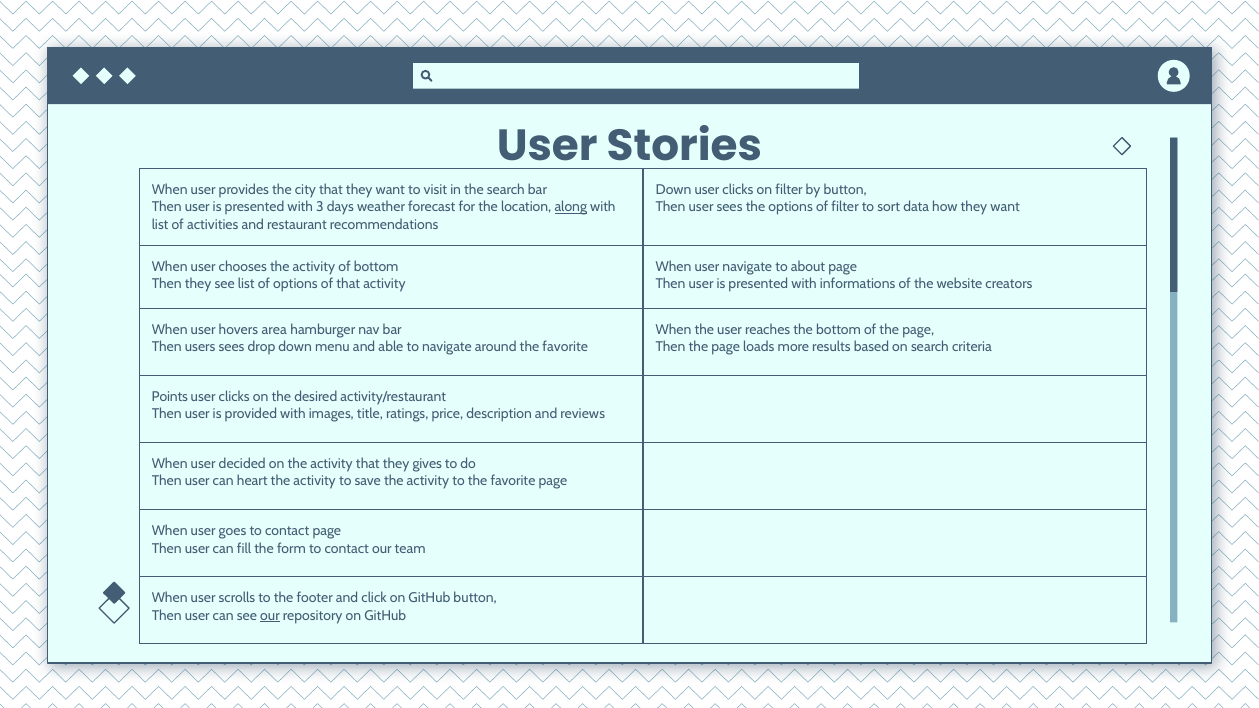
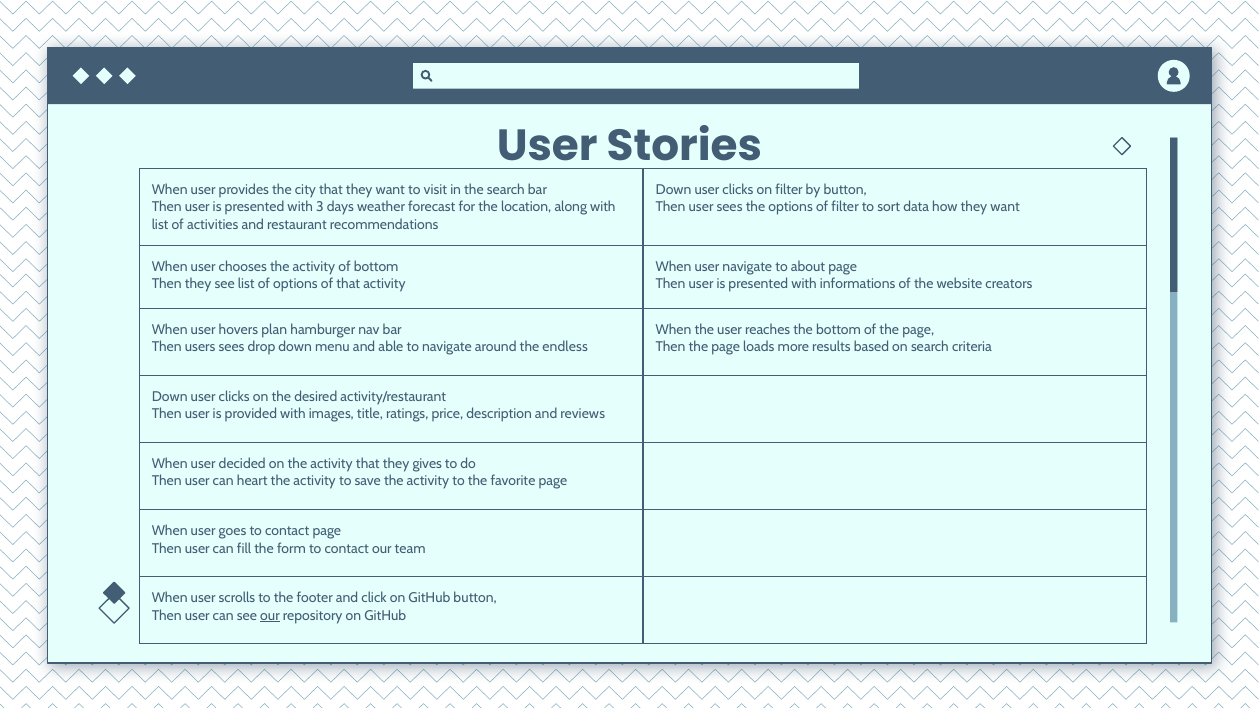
along underline: present -> none
area: area -> plan
around the favorite: favorite -> endless
Points at (170, 397): Points -> Down
